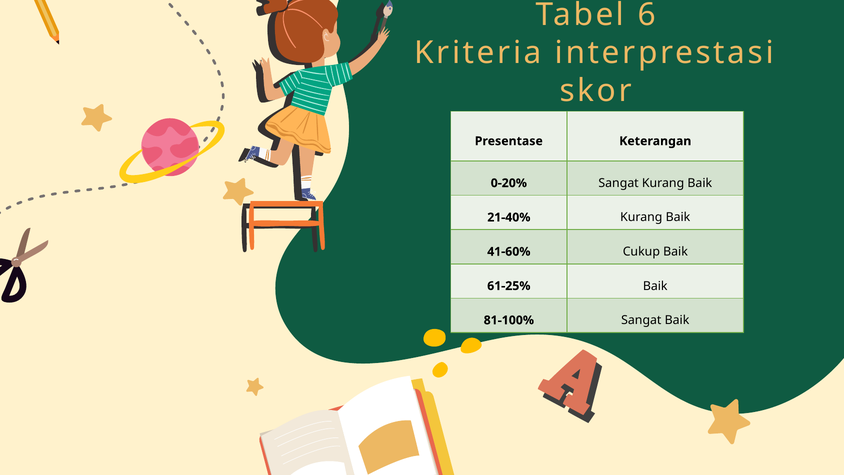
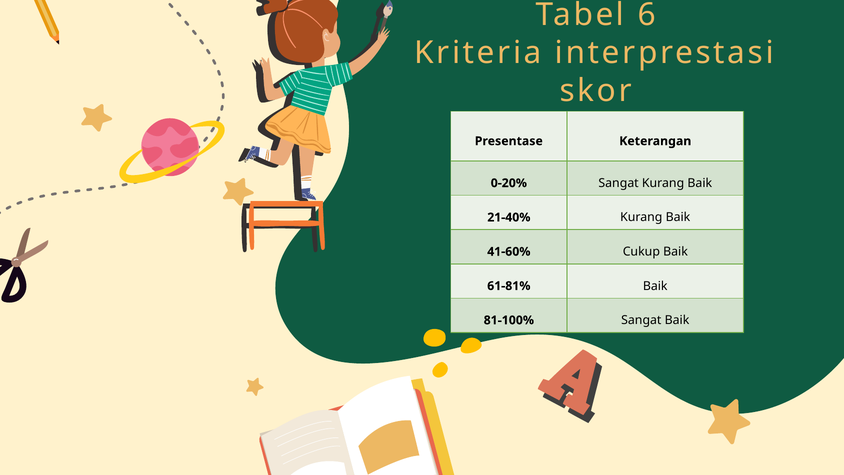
61-25%: 61-25% -> 61-81%
